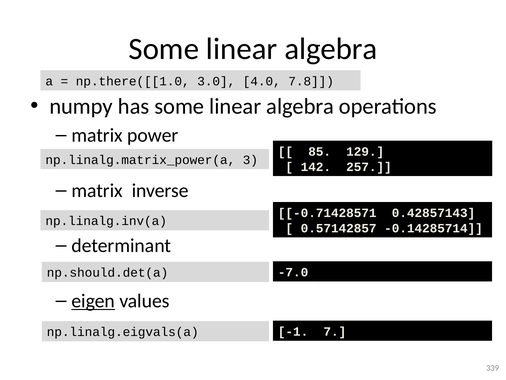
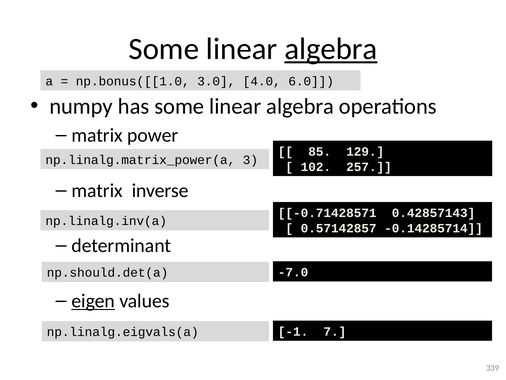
algebra at (331, 49) underline: none -> present
np.there([[1.0: np.there([[1.0 -> np.bonus([[1.0
7.8: 7.8 -> 6.0
142: 142 -> 102
